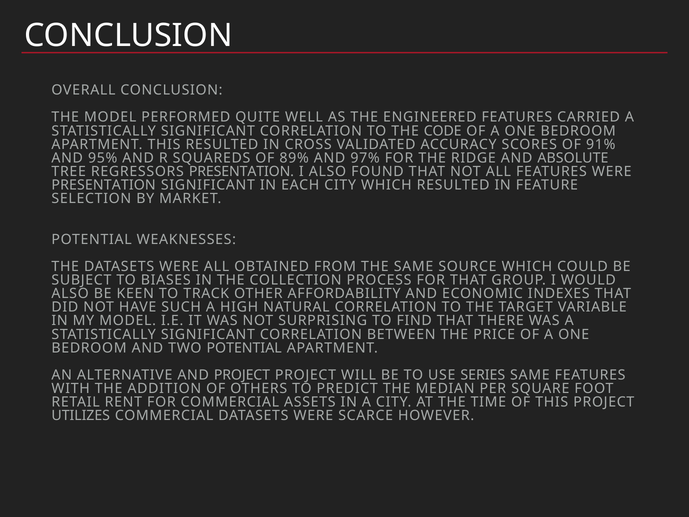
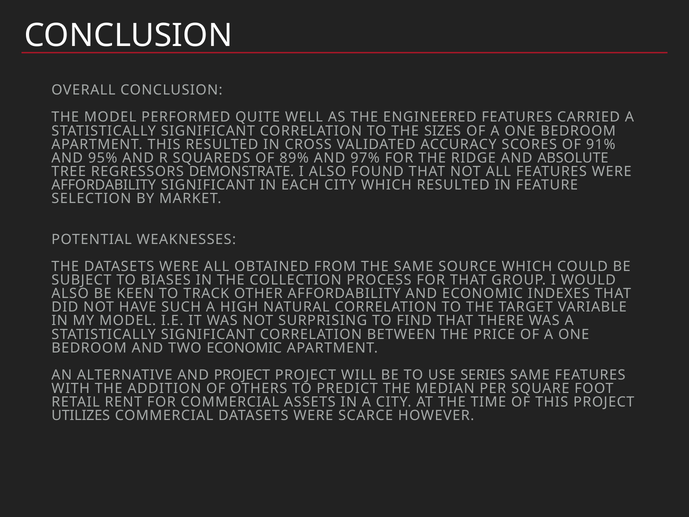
CODE: CODE -> SIZES
REGRESSORS PRESENTATION: PRESENTATION -> DEMONSTRATE
PRESENTATION at (104, 185): PRESENTATION -> AFFORDABILITY
TWO POTENTIAL: POTENTIAL -> ECONOMIC
